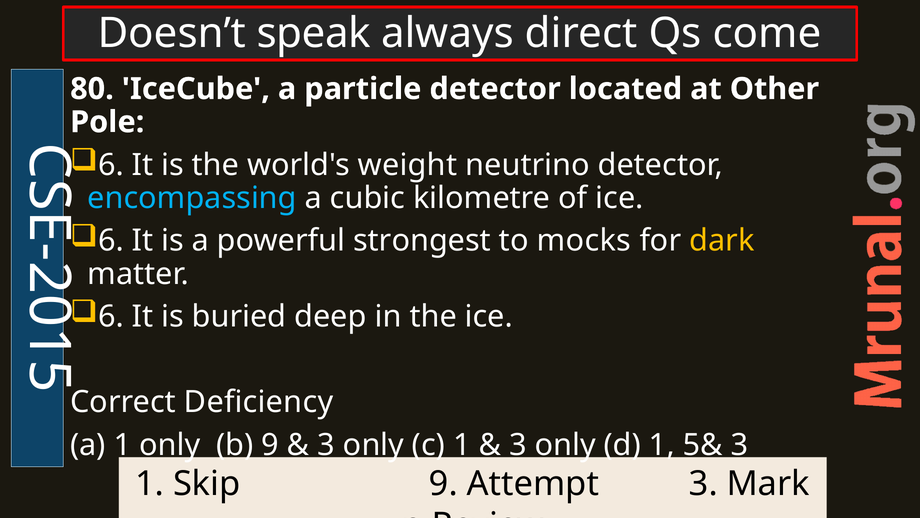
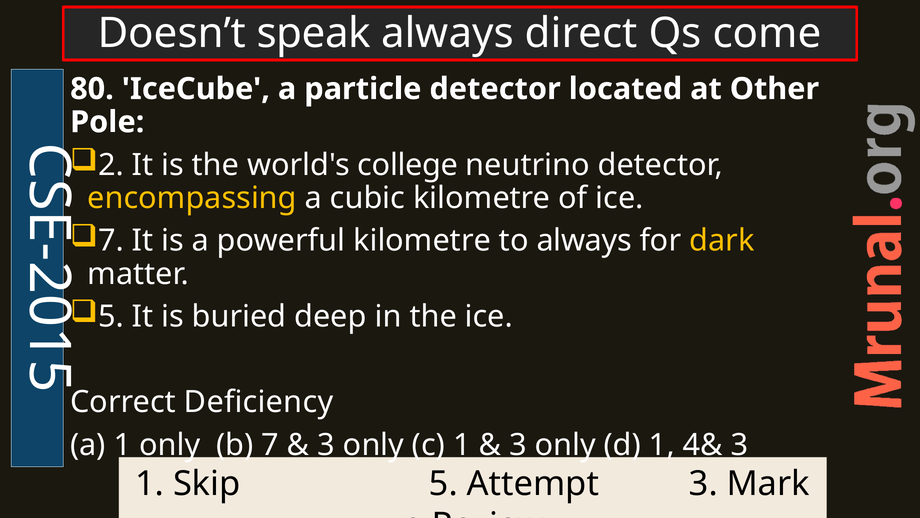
6 at (111, 165): 6 -> 2
weight: weight -> college
encompassing colour: light blue -> yellow
6 at (111, 241): 6 -> 7
powerful strongest: strongest -> kilometre
to mocks: mocks -> always
6 at (111, 316): 6 -> 5
b 9: 9 -> 7
5&: 5& -> 4&
9 at (443, 483): 9 -> 5
